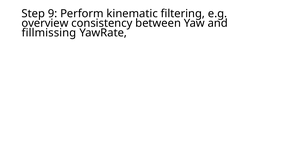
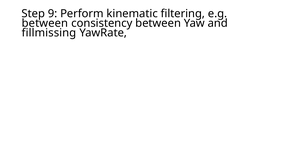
overview at (45, 23): overview -> between
